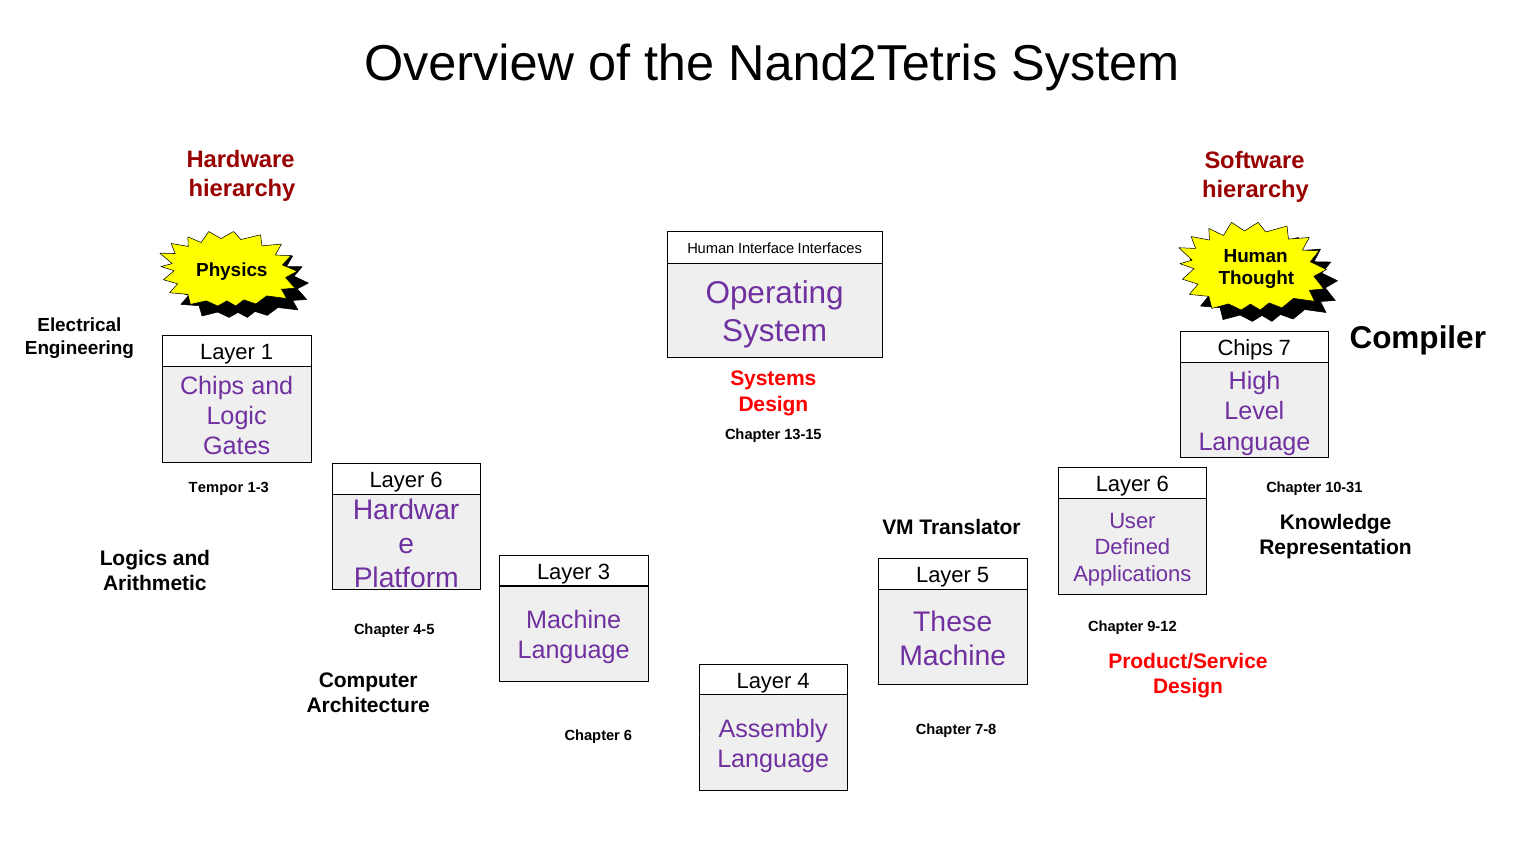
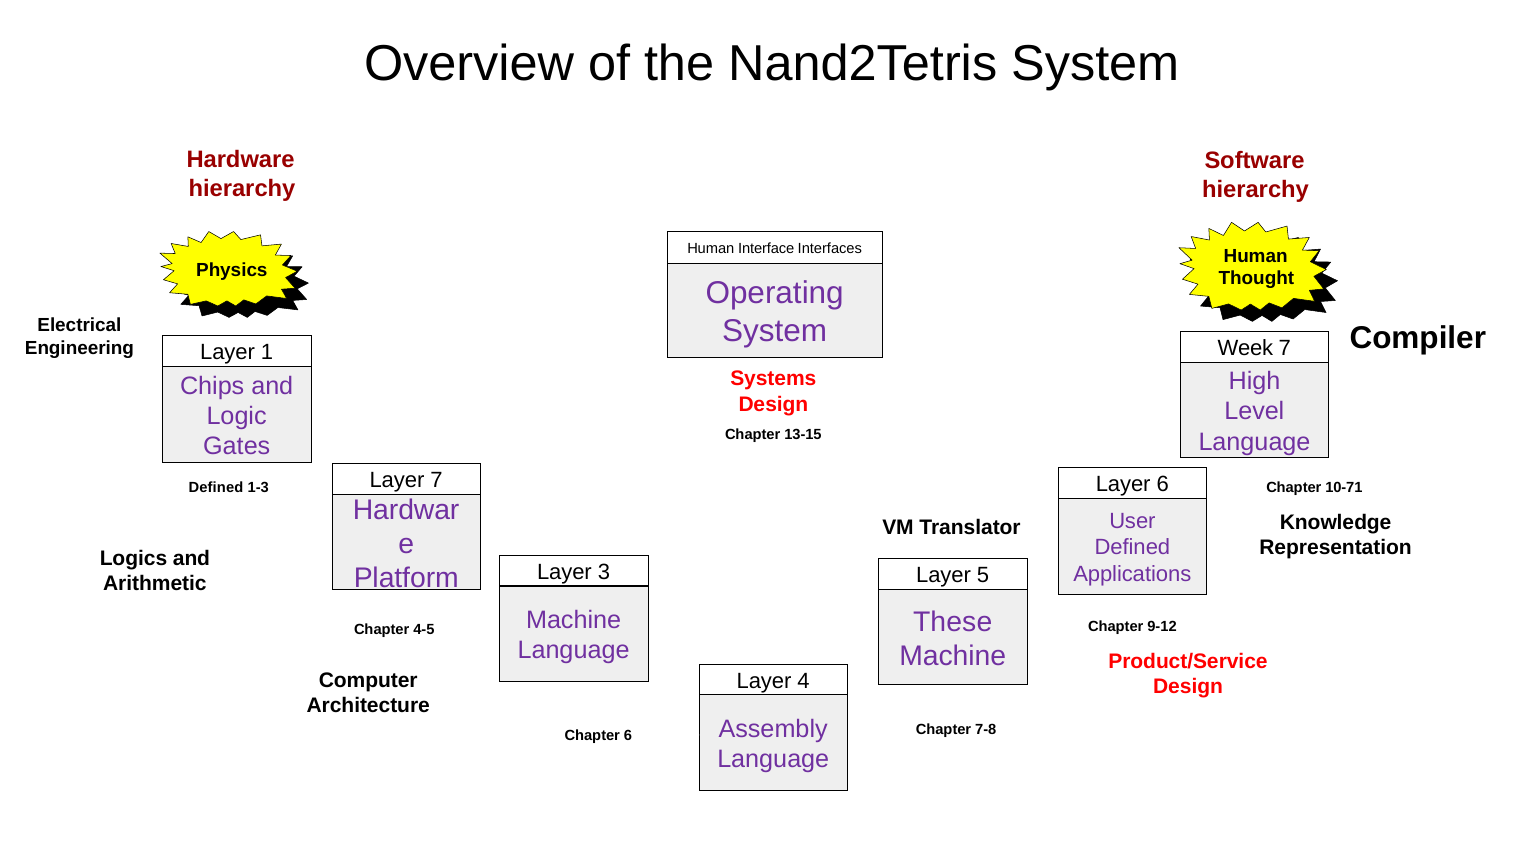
Chips at (1245, 348): Chips -> Week
6 at (436, 480): 6 -> 7
Tempor at (216, 488): Tempor -> Defined
10-31: 10-31 -> 10-71
